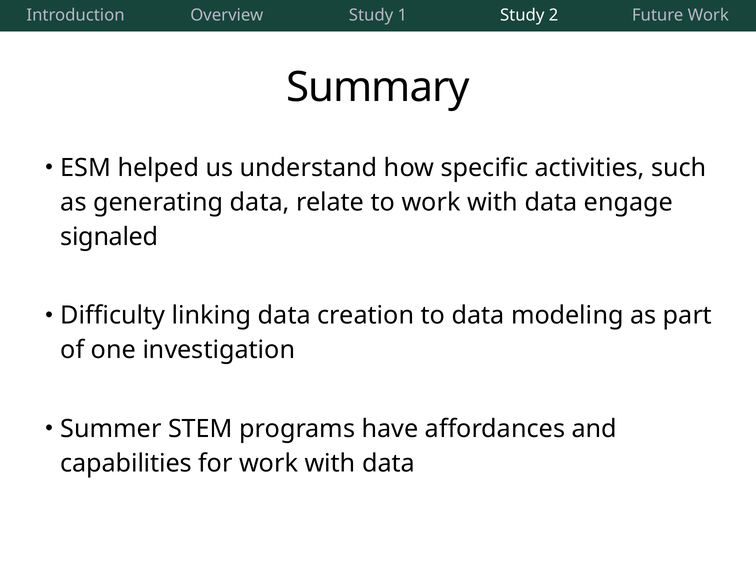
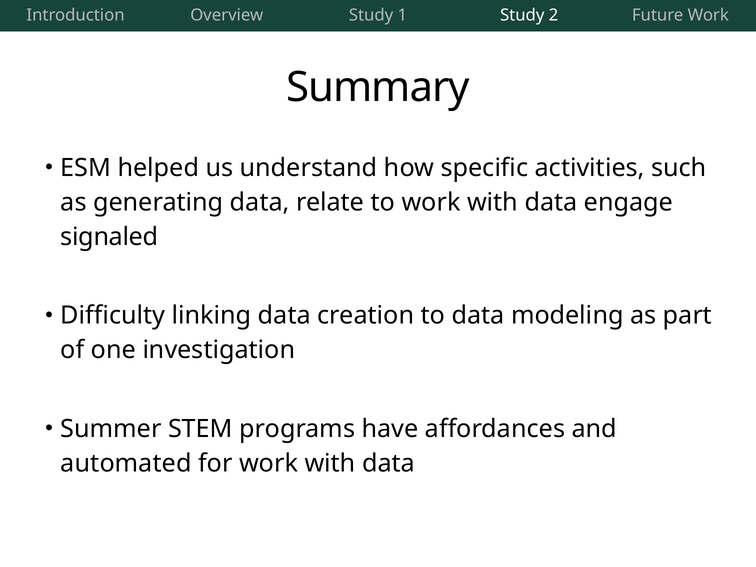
capabilities: capabilities -> automated
